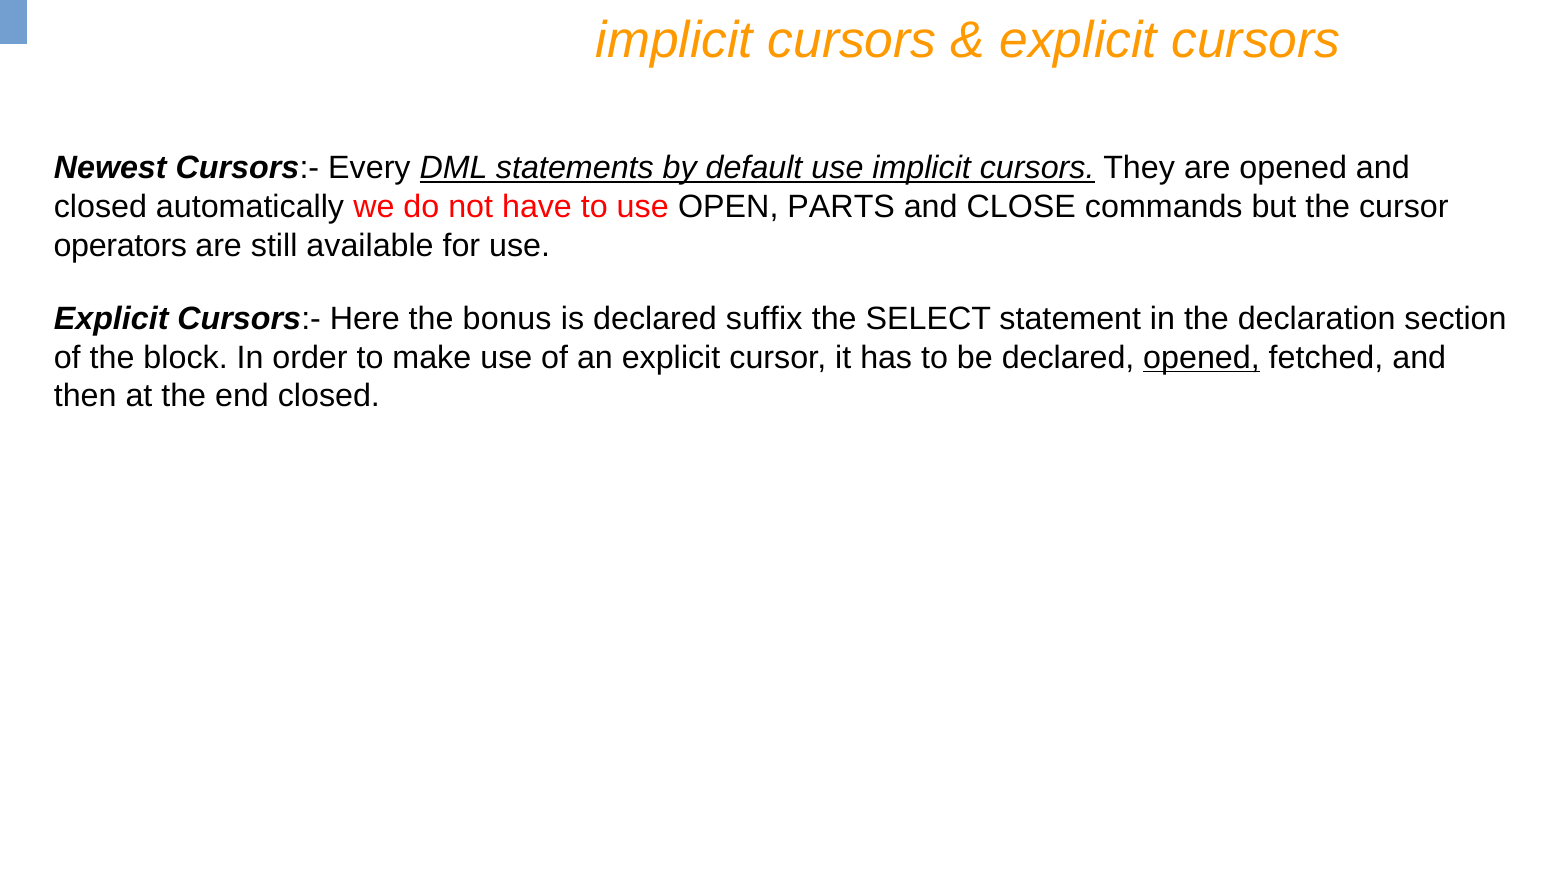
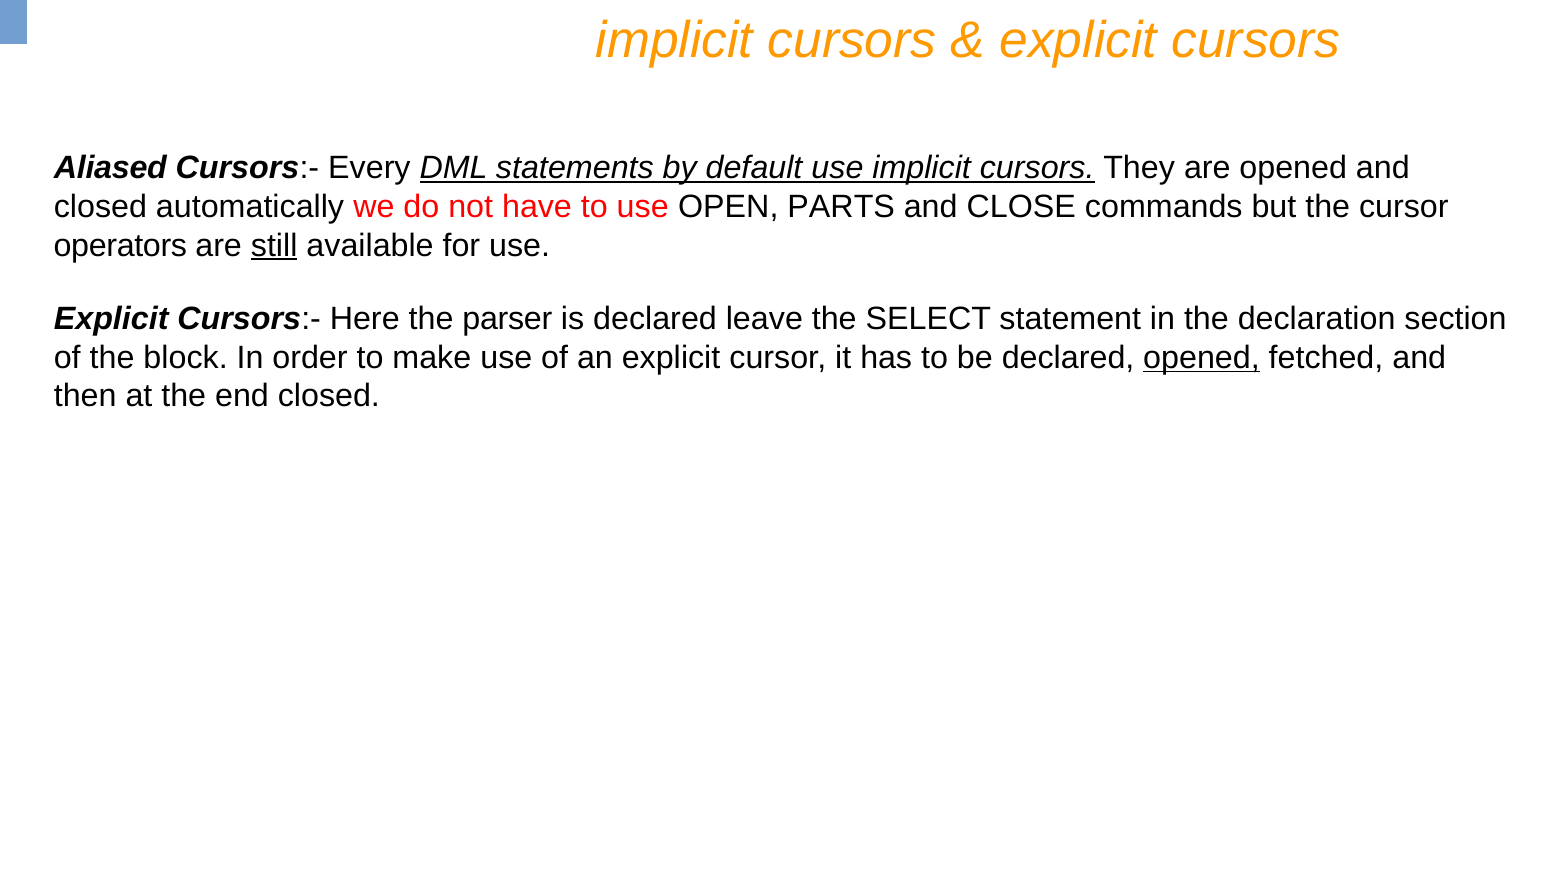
Newest: Newest -> Aliased
still underline: none -> present
bonus: bonus -> parser
suffix: suffix -> leave
